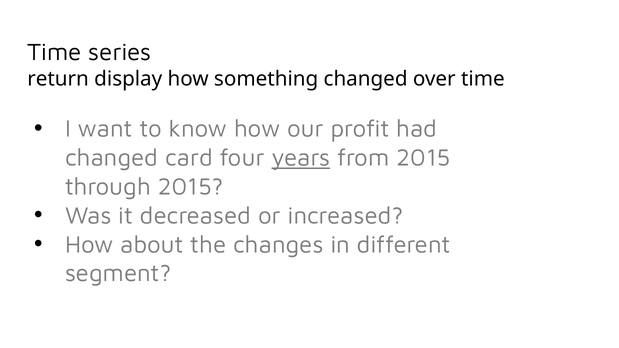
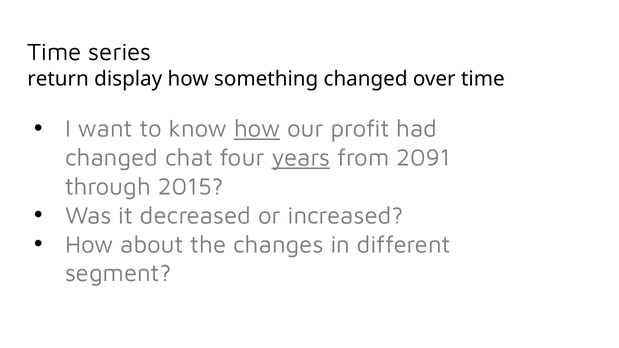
how at (257, 129) underline: none -> present
card: card -> chat
from 2015: 2015 -> 2091
